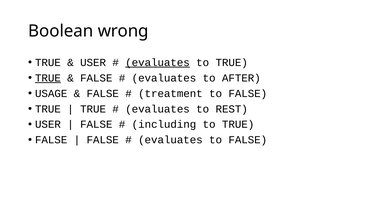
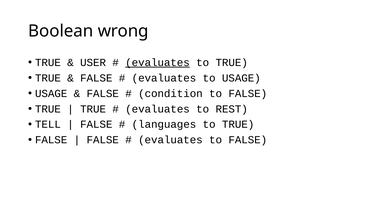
TRUE at (48, 78) underline: present -> none
to AFTER: AFTER -> USAGE
treatment: treatment -> condition
USER at (48, 124): USER -> TELL
including: including -> languages
